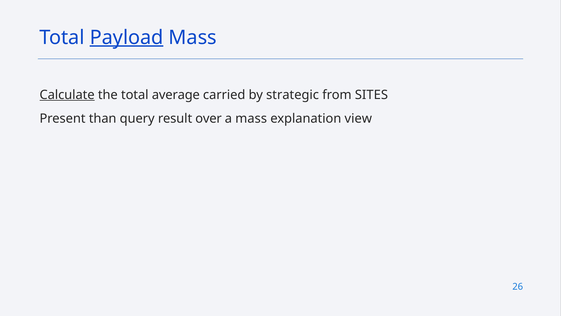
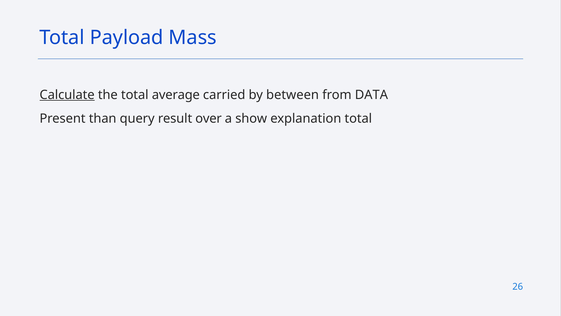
Payload underline: present -> none
strategic: strategic -> between
SITES: SITES -> DATA
a mass: mass -> show
explanation view: view -> total
